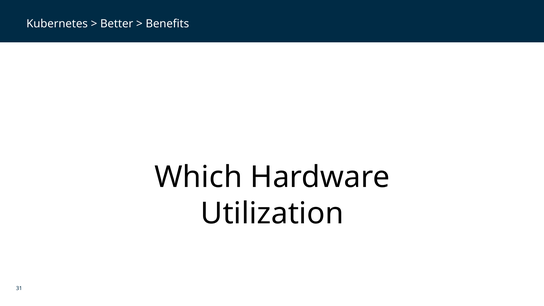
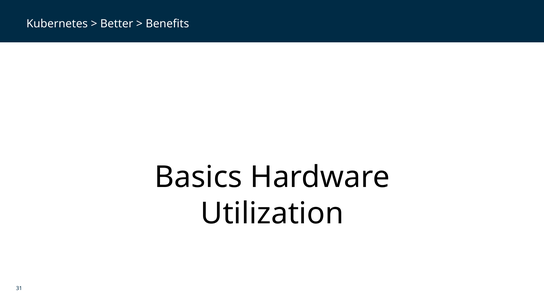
Which: Which -> Basics
